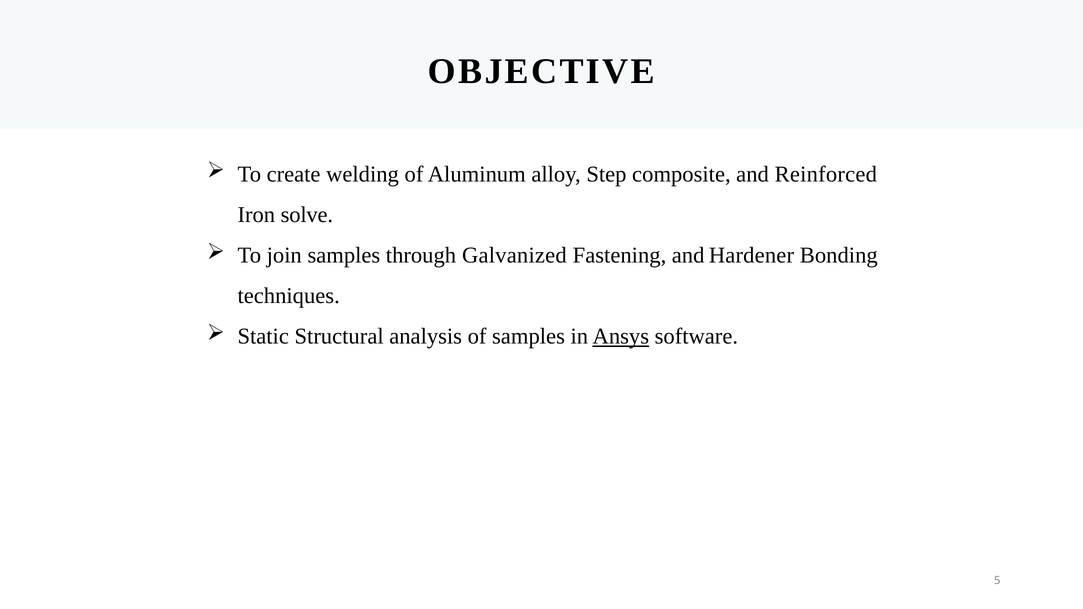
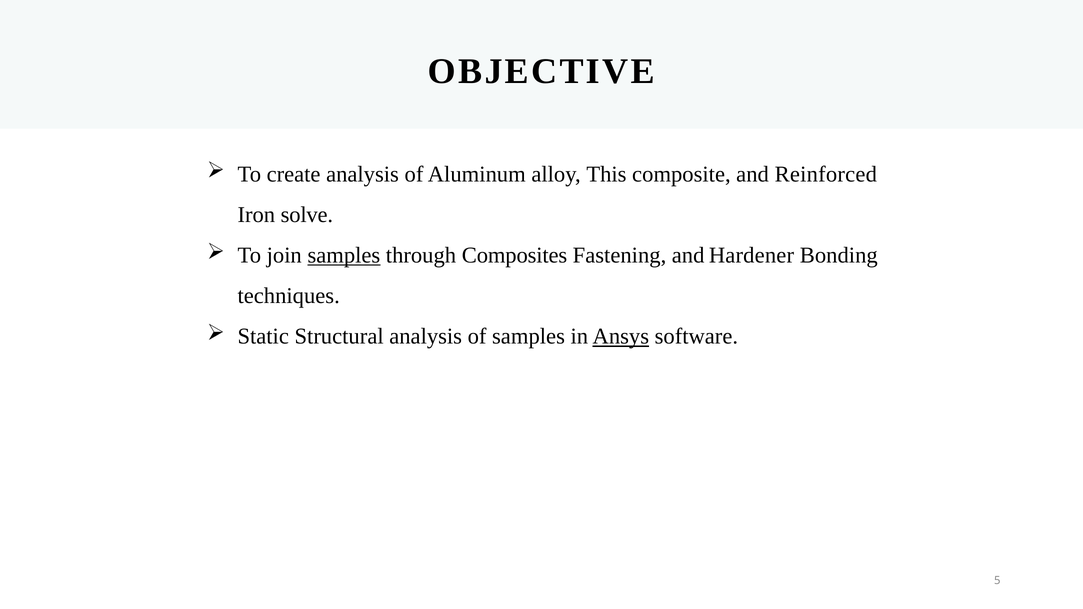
create welding: welding -> analysis
Step: Step -> This
samples at (344, 255) underline: none -> present
Galvanized: Galvanized -> Composites
